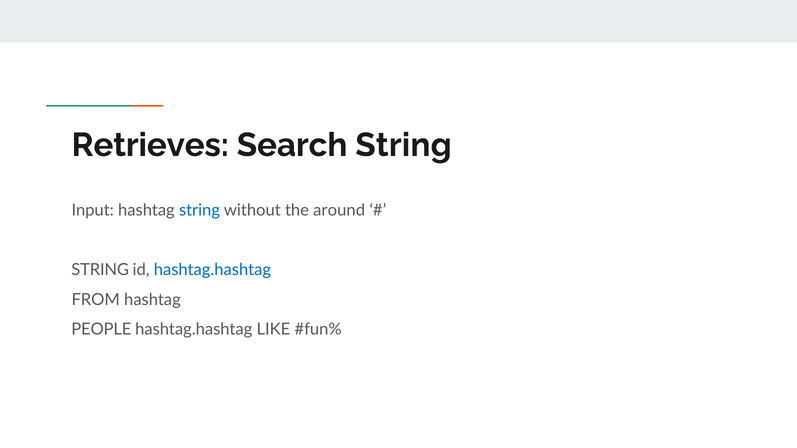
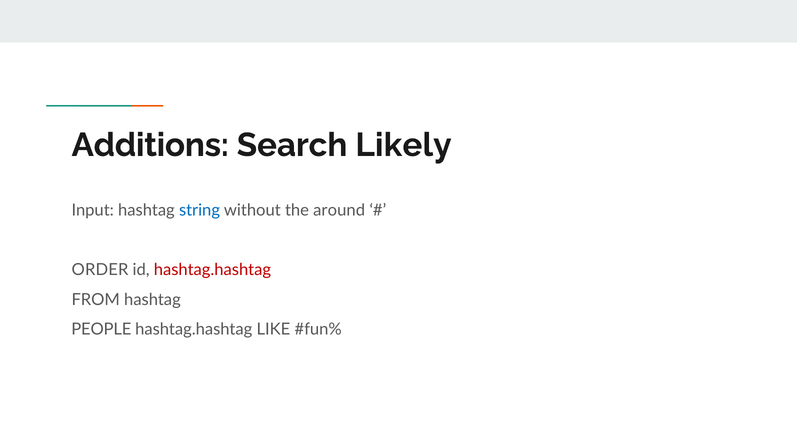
Retrieves: Retrieves -> Additions
Search String: String -> Likely
STRING at (100, 270): STRING -> ORDER
hashtag.hashtag at (212, 270) colour: blue -> red
